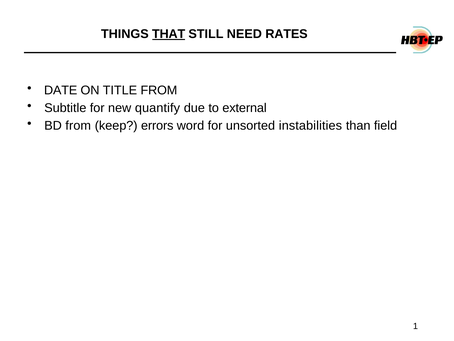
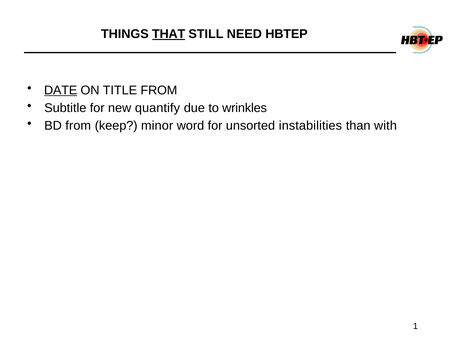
RATES: RATES -> HBTEP
DATE underline: none -> present
external: external -> wrinkles
errors: errors -> minor
field: field -> with
